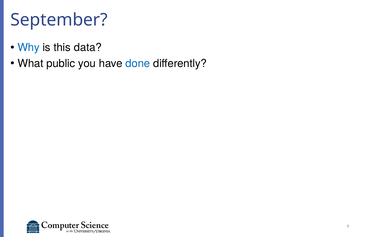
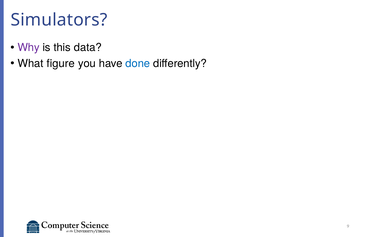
September: September -> Simulators
Why colour: blue -> purple
public: public -> figure
